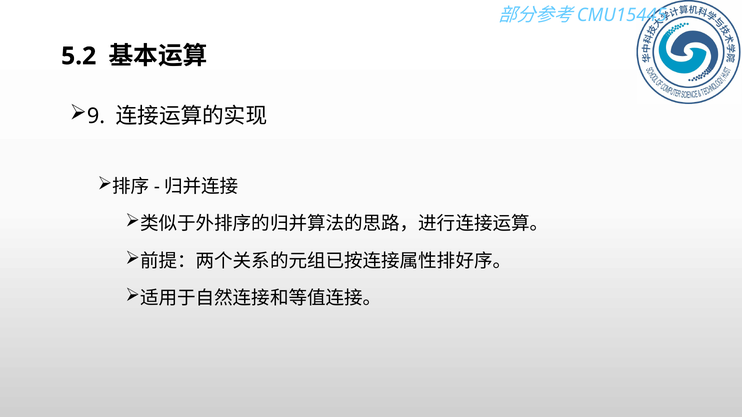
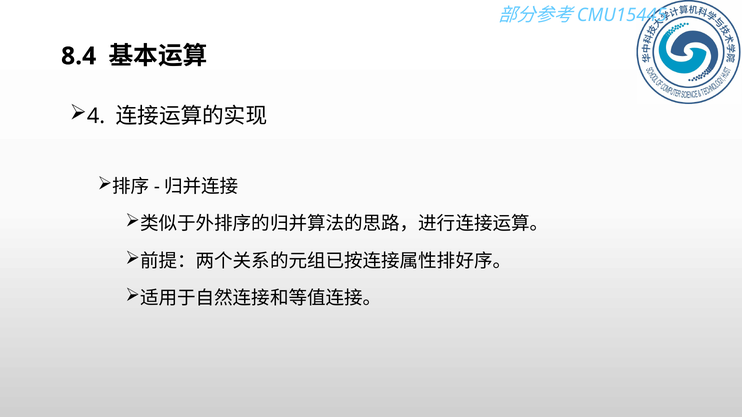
5.2: 5.2 -> 8.4
9: 9 -> 4
